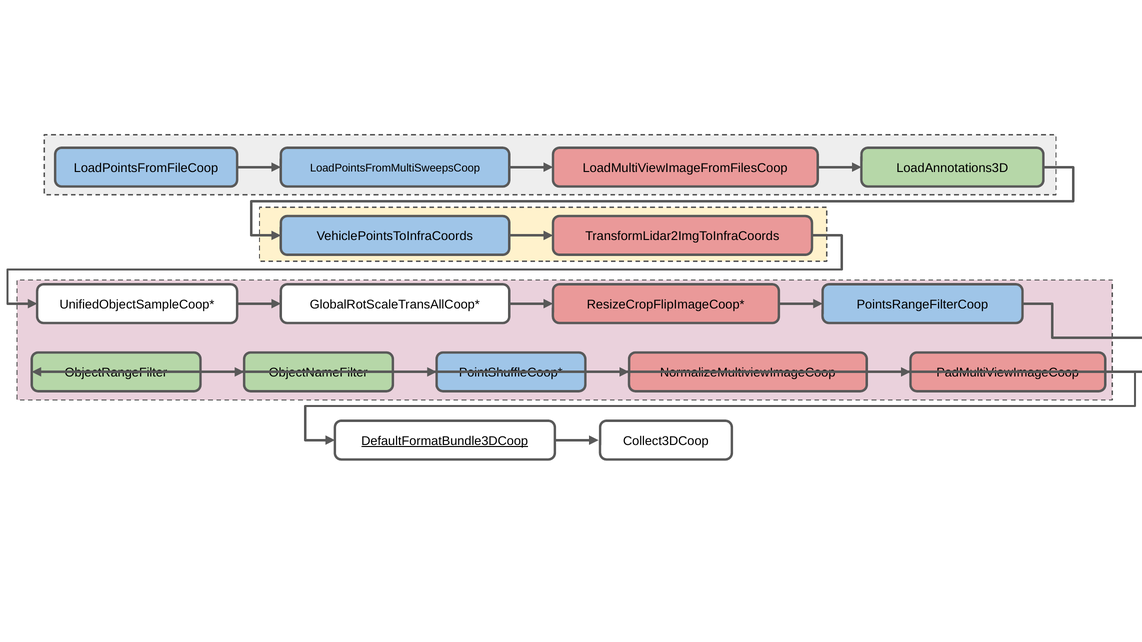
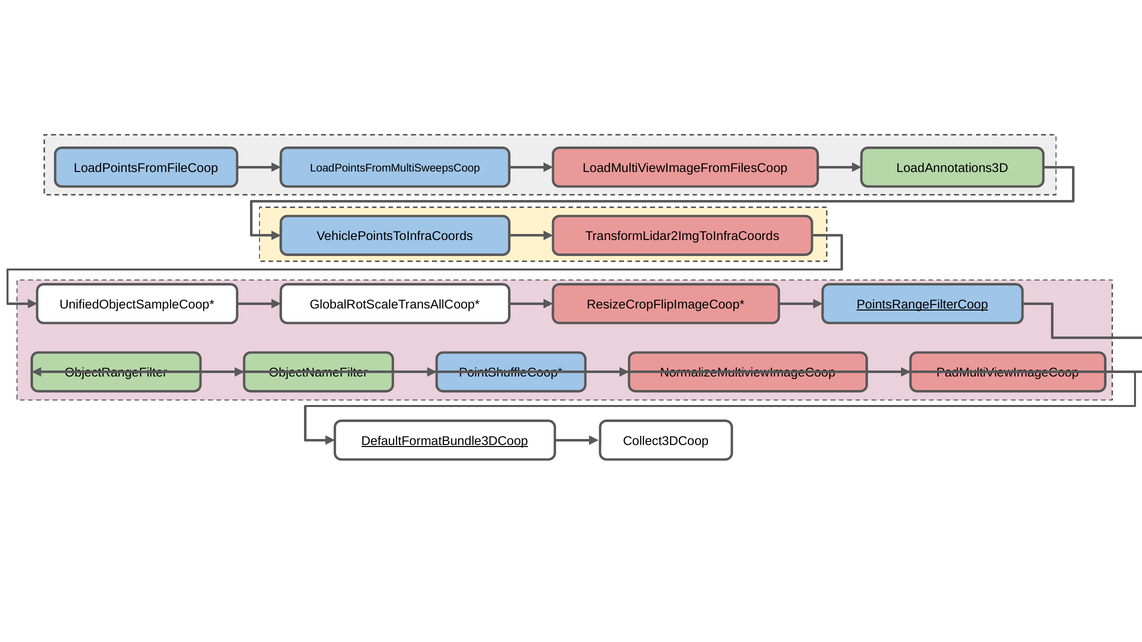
PointsRangeFilterCoop underline: none -> present
